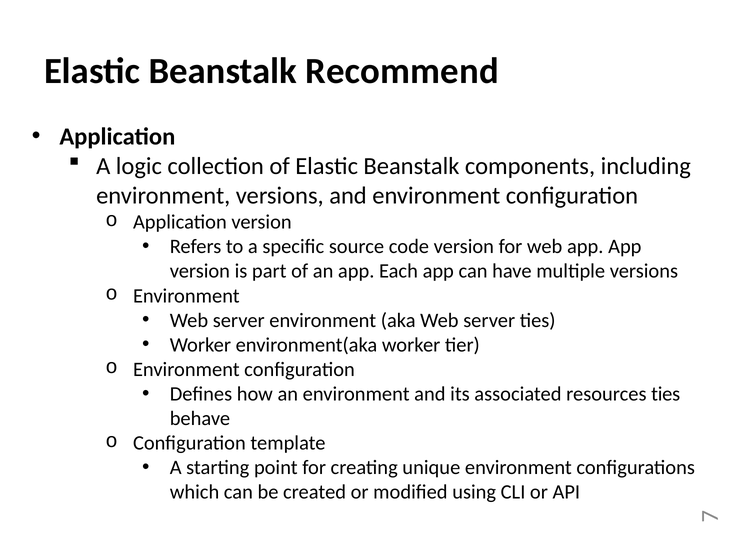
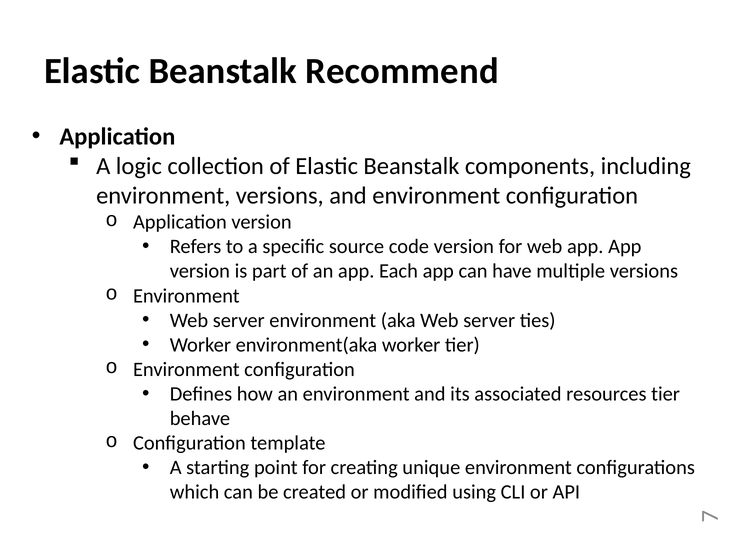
resources ties: ties -> tier
